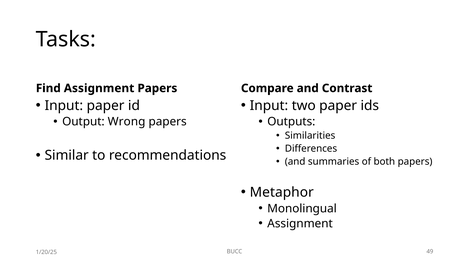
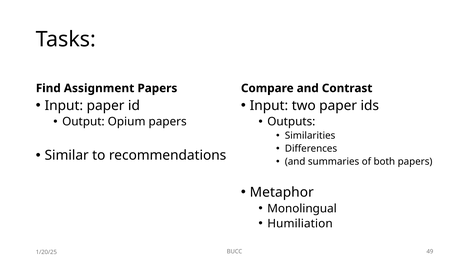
Wrong: Wrong -> Opium
Assignment at (300, 223): Assignment -> Humiliation
